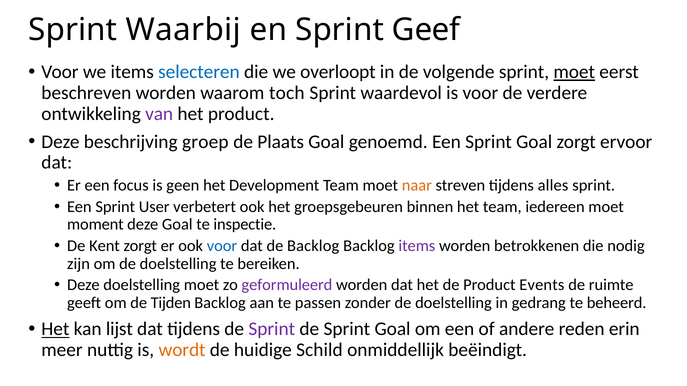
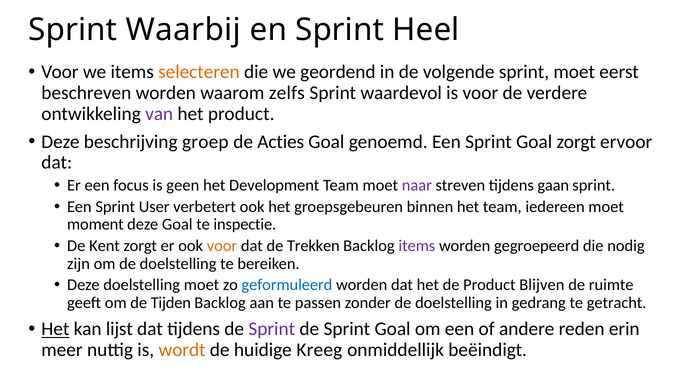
Geef: Geef -> Heel
selecteren colour: blue -> orange
overloopt: overloopt -> geordend
moet at (574, 72) underline: present -> none
toch: toch -> zelfs
Plaats: Plaats -> Acties
naar colour: orange -> purple
alles: alles -> gaan
voor at (222, 246) colour: blue -> orange
de Backlog: Backlog -> Trekken
betrokkenen: betrokkenen -> gegroepeerd
geformuleerd colour: purple -> blue
Events: Events -> Blijven
beheerd: beheerd -> getracht
Schild: Schild -> Kreeg
